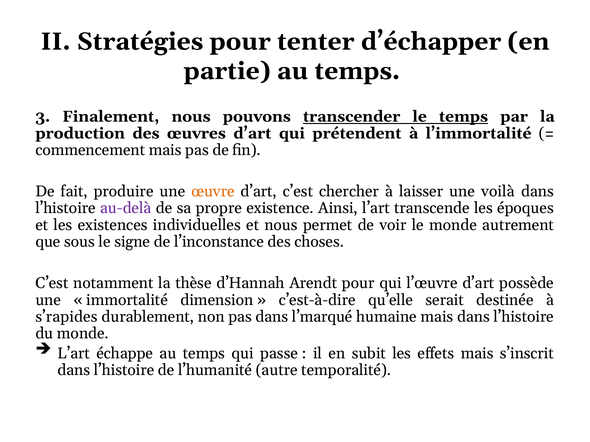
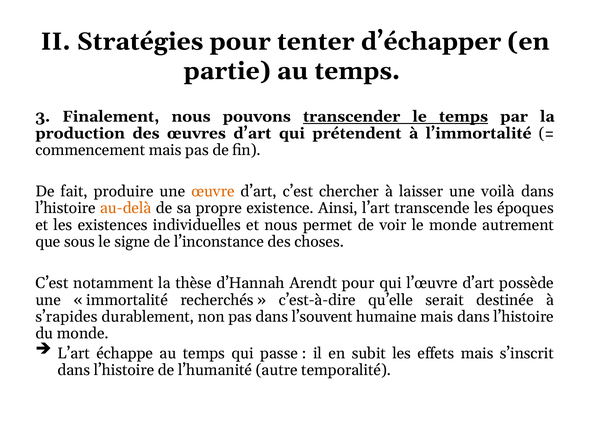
au-delà colour: purple -> orange
dimension: dimension -> recherchés
l’marqué: l’marqué -> l’souvent
